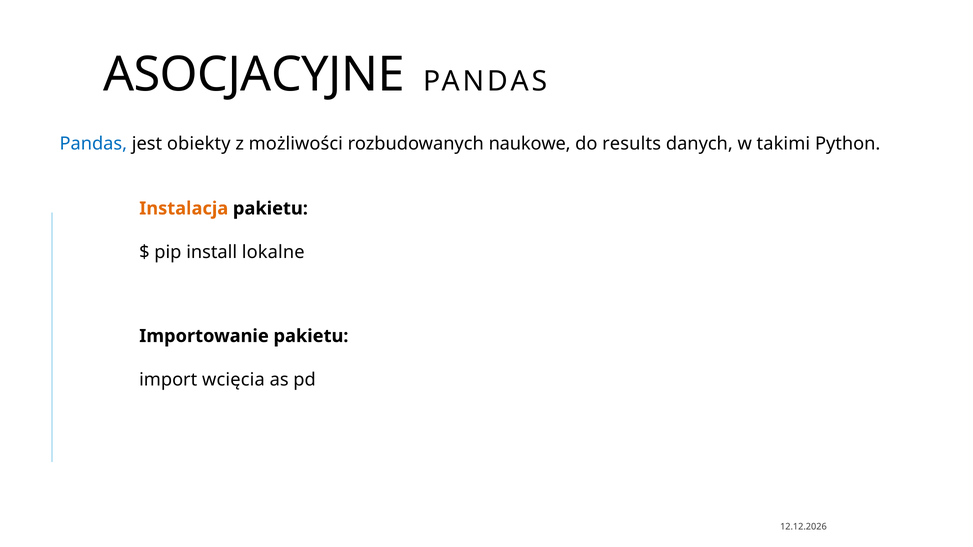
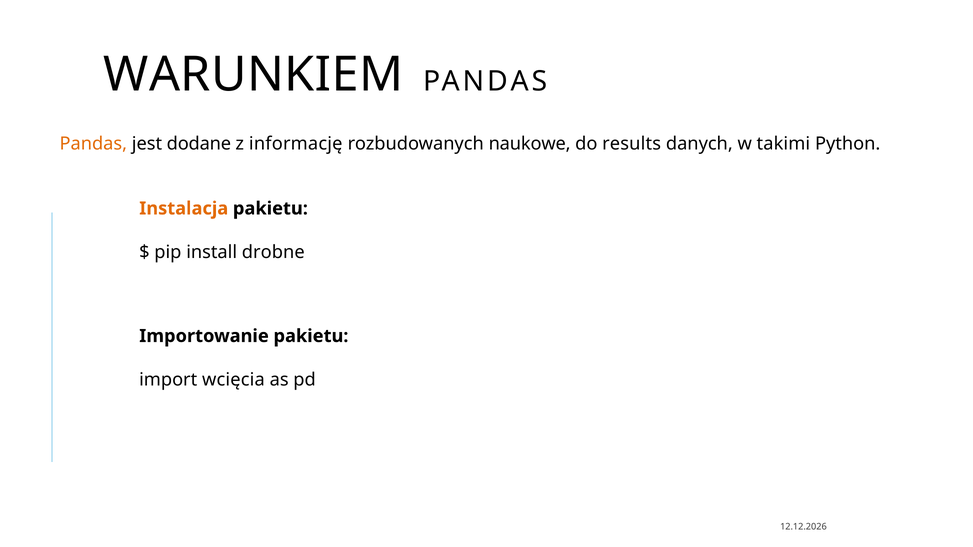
ASOCJACYJNE: ASOCJACYJNE -> WARUNKIEM
Pandas at (93, 144) colour: blue -> orange
obiekty: obiekty -> dodane
możliwości: możliwości -> informację
lokalne: lokalne -> drobne
